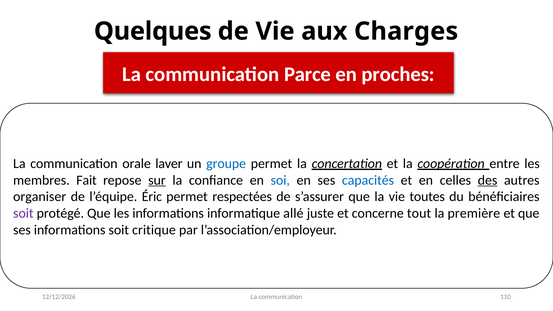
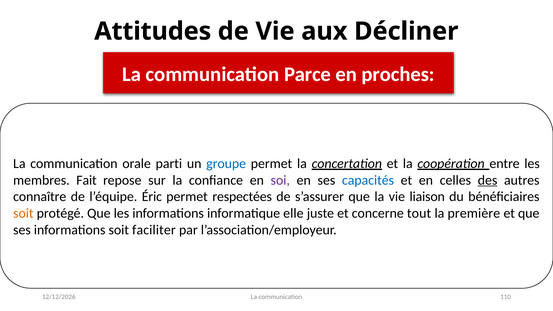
Quelques: Quelques -> Attitudes
Charges: Charges -> Décliner
laver: laver -> parti
sur underline: present -> none
soi colour: blue -> purple
organiser: organiser -> connaître
toutes: toutes -> liaison
soit at (23, 213) colour: purple -> orange
allé: allé -> elle
critique: critique -> faciliter
